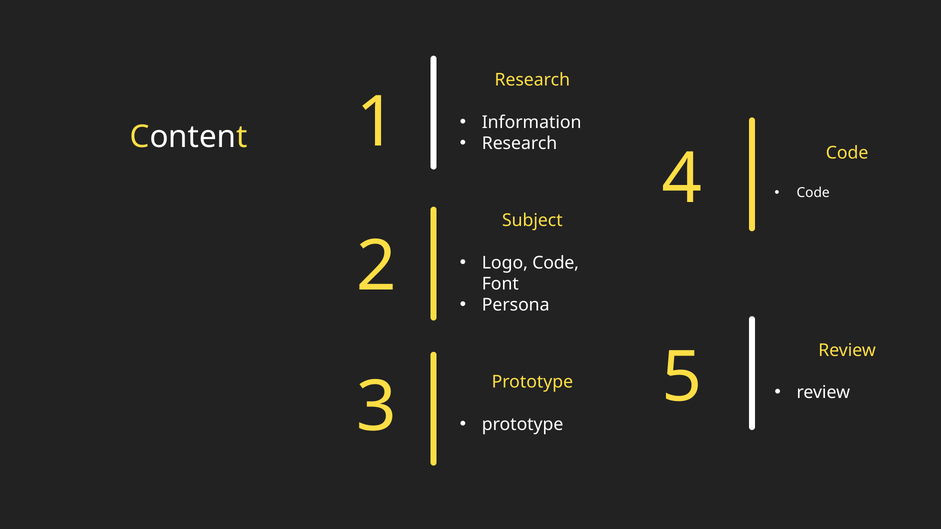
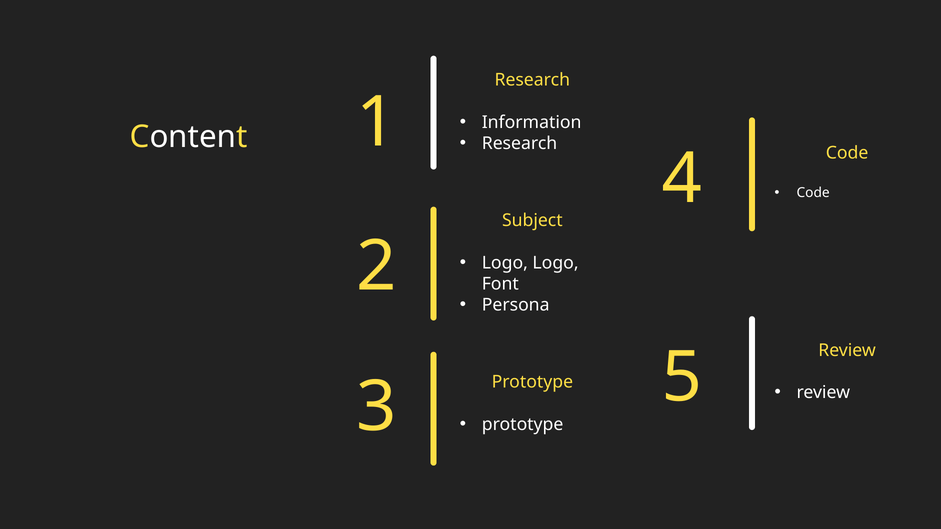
Logo Code: Code -> Logo
